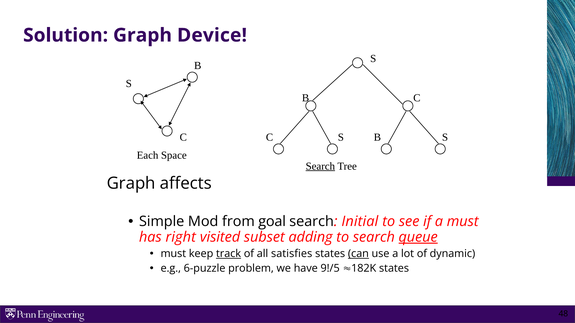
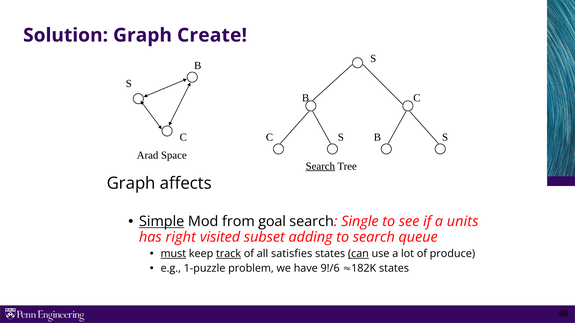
Device: Device -> Create
Each: Each -> Arad
Simple underline: none -> present
Initial: Initial -> Single
a must: must -> units
queue underline: present -> none
must at (173, 254) underline: none -> present
dynamic: dynamic -> produce
6-puzzle: 6-puzzle -> 1-puzzle
9!/5: 9!/5 -> 9!/6
